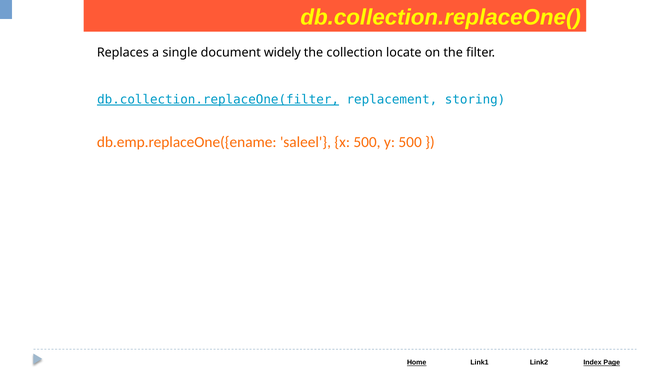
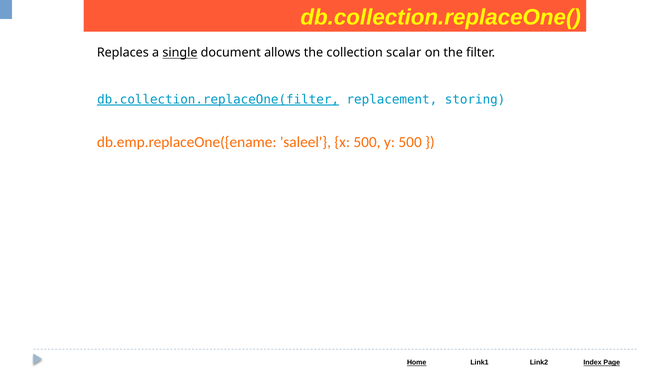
single underline: none -> present
widely: widely -> allows
locate: locate -> scalar
